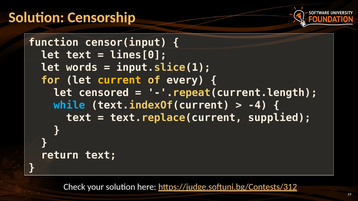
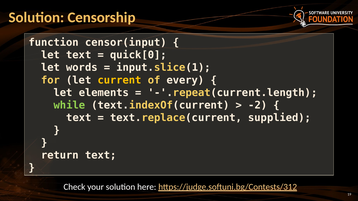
lines[0: lines[0 -> quick[0
censored: censored -> elements
while colour: light blue -> light green
-4: -4 -> -2
